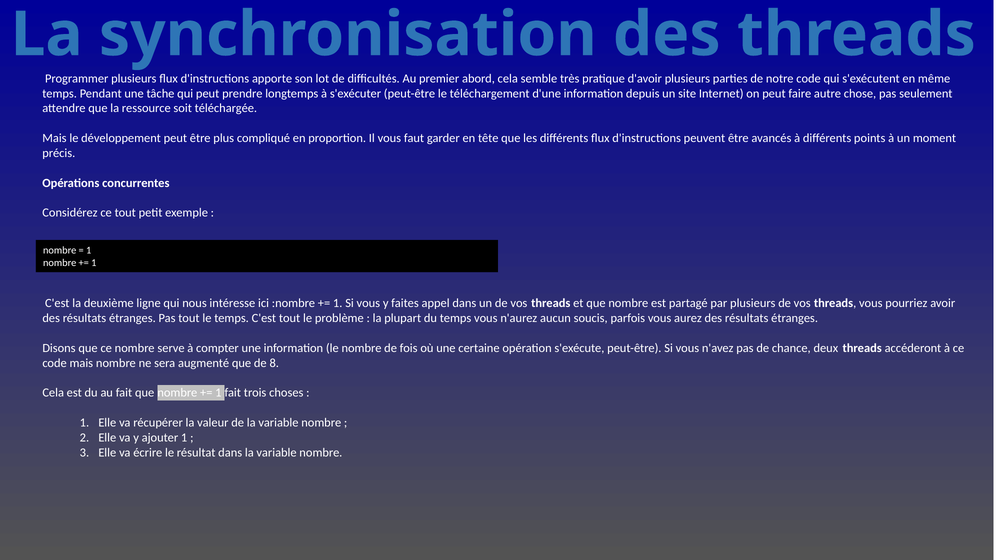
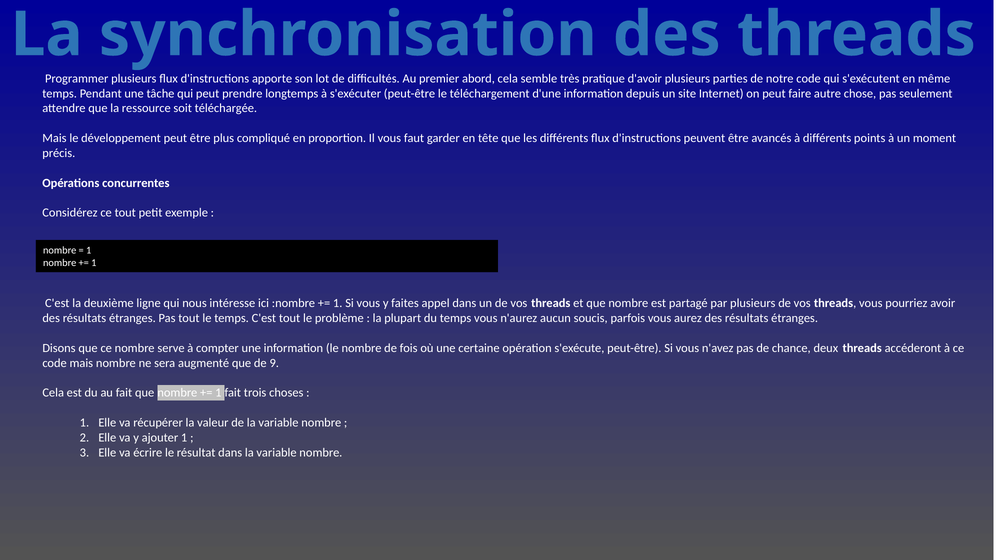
8: 8 -> 9
